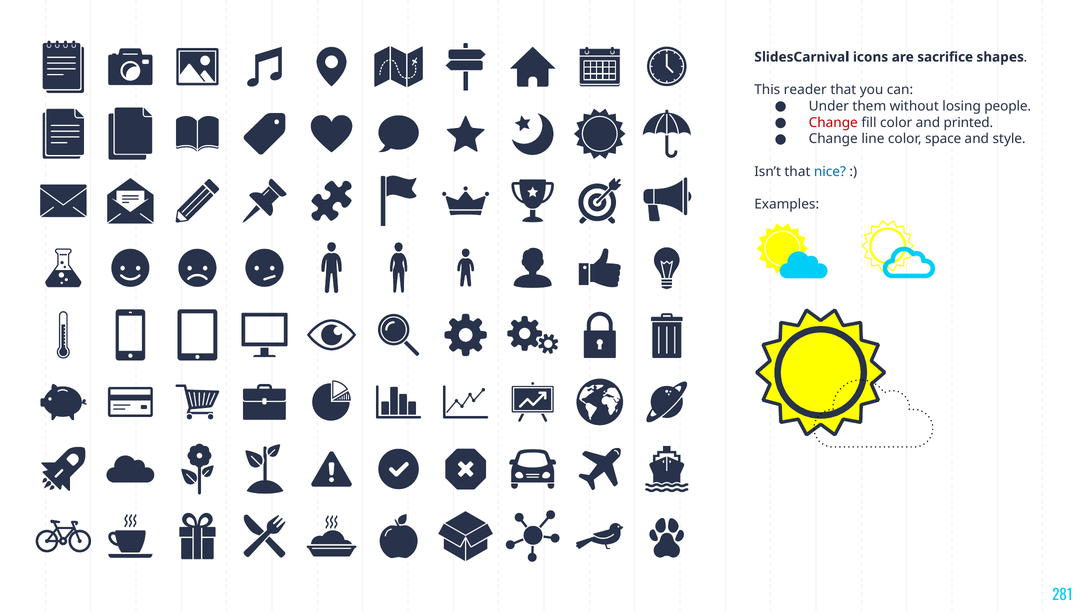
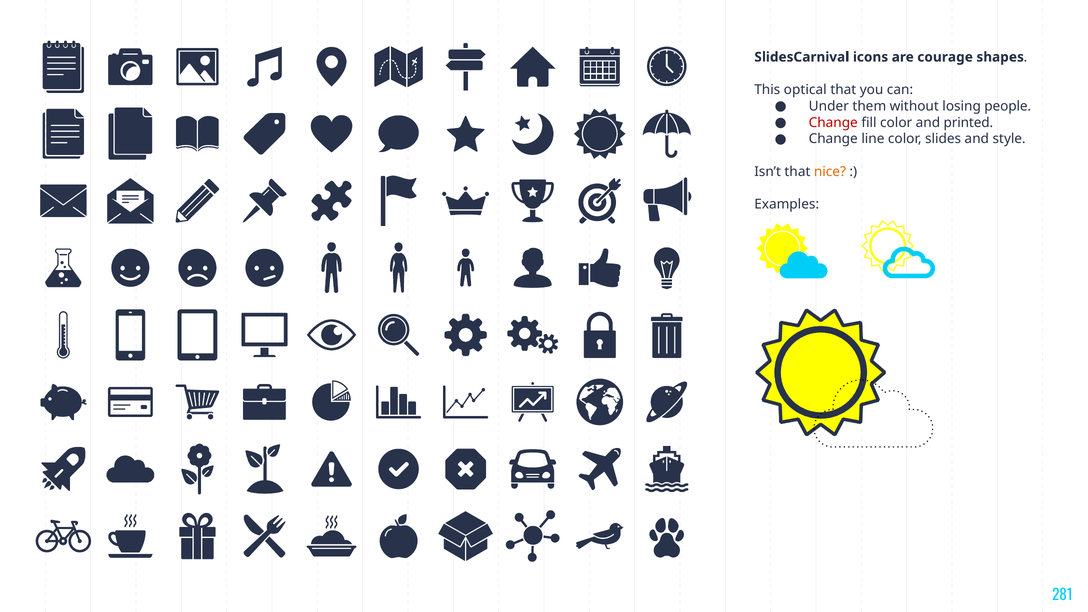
sacrifice: sacrifice -> courage
reader: reader -> optical
space: space -> slides
nice colour: blue -> orange
